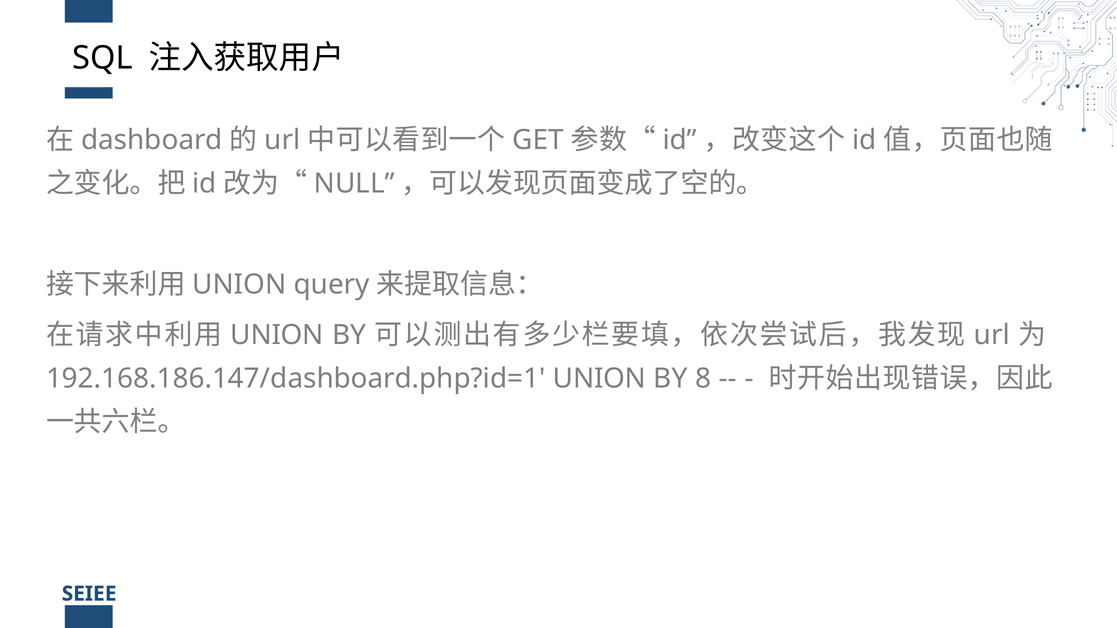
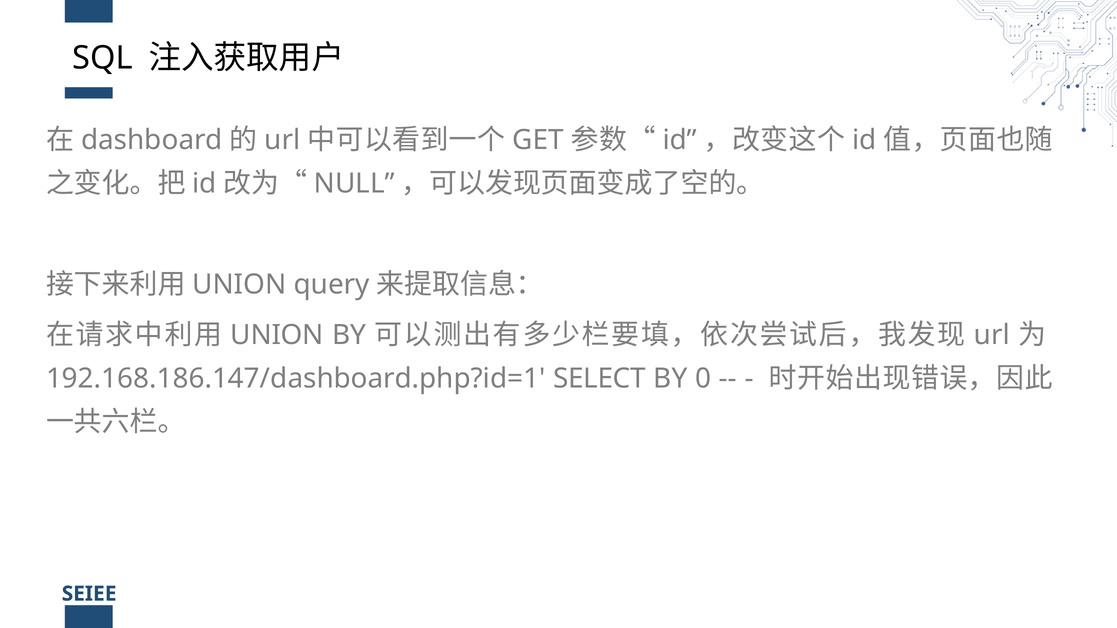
UNION at (599, 379): UNION -> SELECT
8: 8 -> 0
